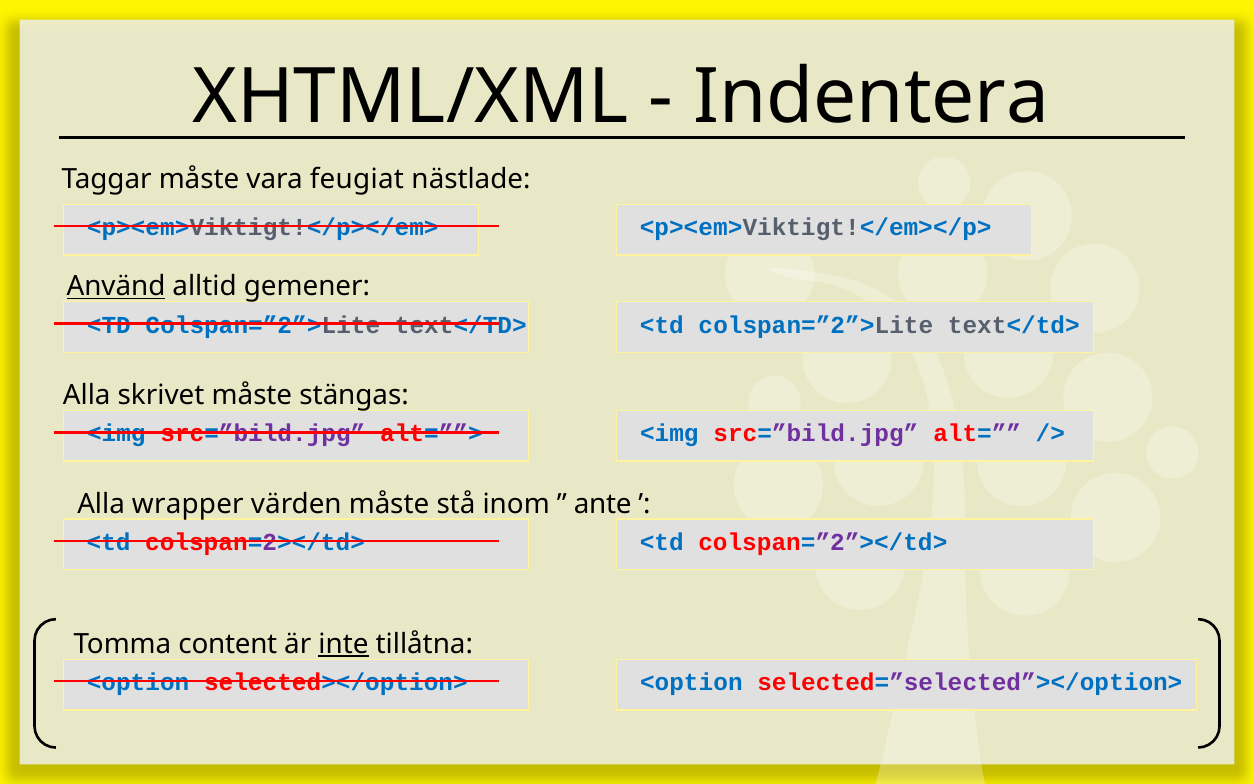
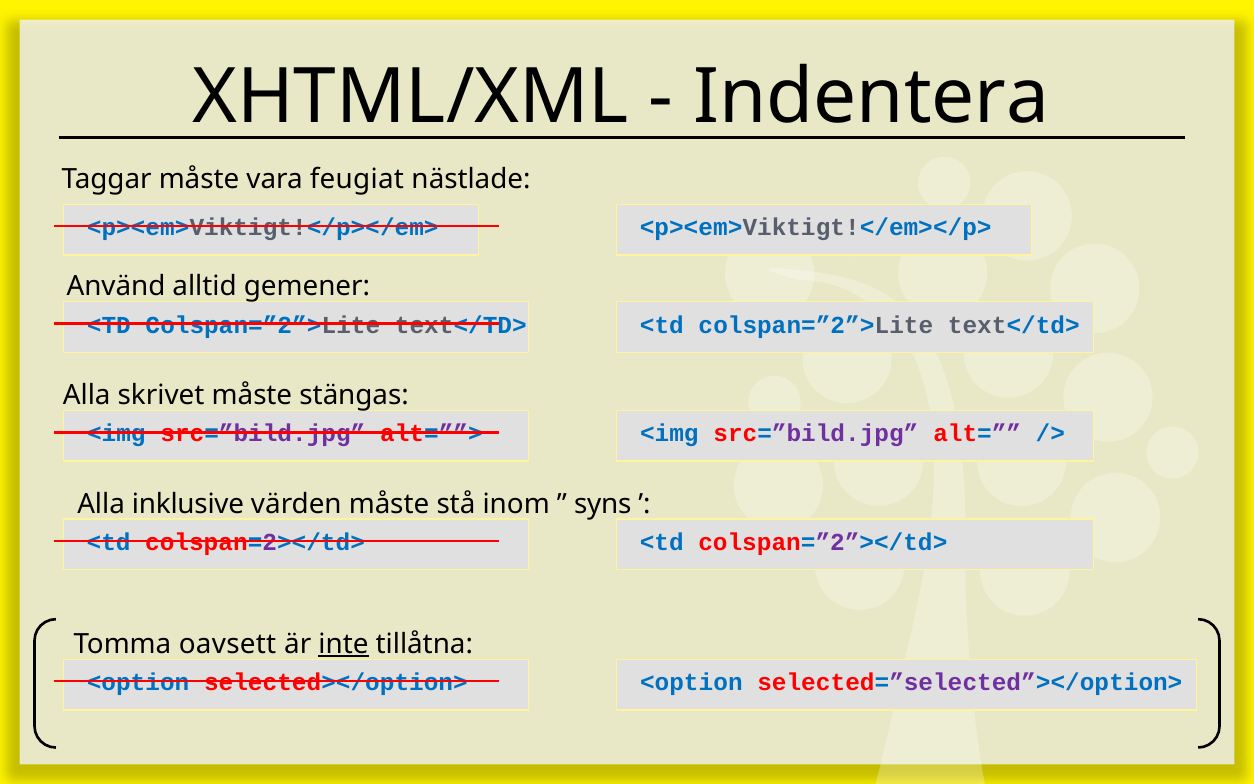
Använd underline: present -> none
wrapper: wrapper -> inklusive
ante: ante -> syns
content: content -> oavsett
